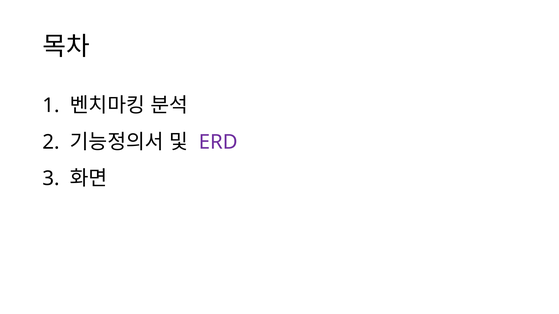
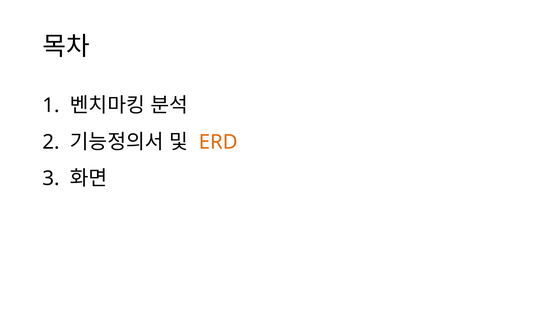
ERD colour: purple -> orange
